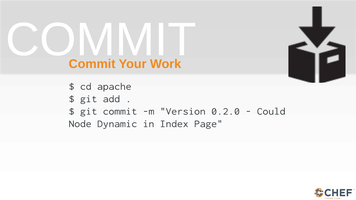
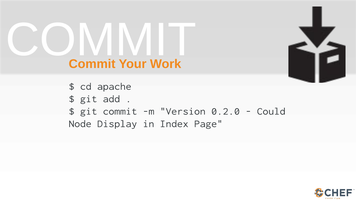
Dynamic: Dynamic -> Display
